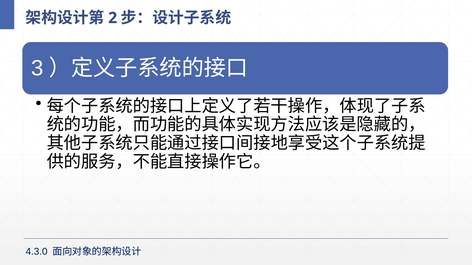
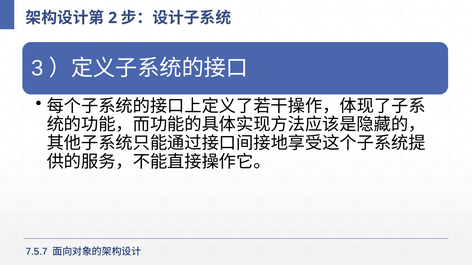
4.3.0: 4.3.0 -> 7.5.7
